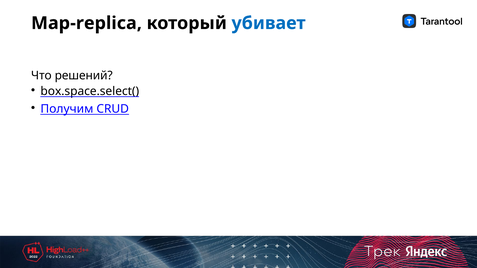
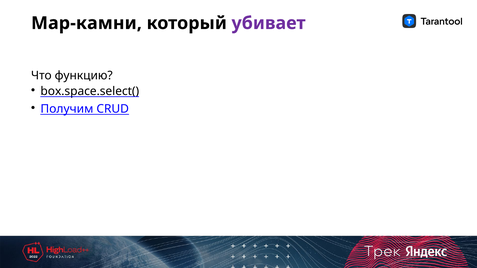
Map-replica: Map-replica -> Map-камни
убивает colour: blue -> purple
решений: решений -> функцию
